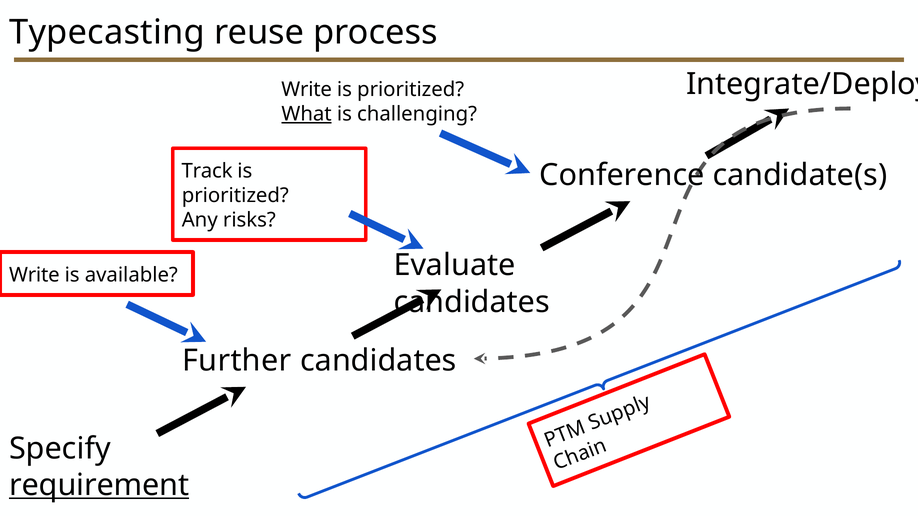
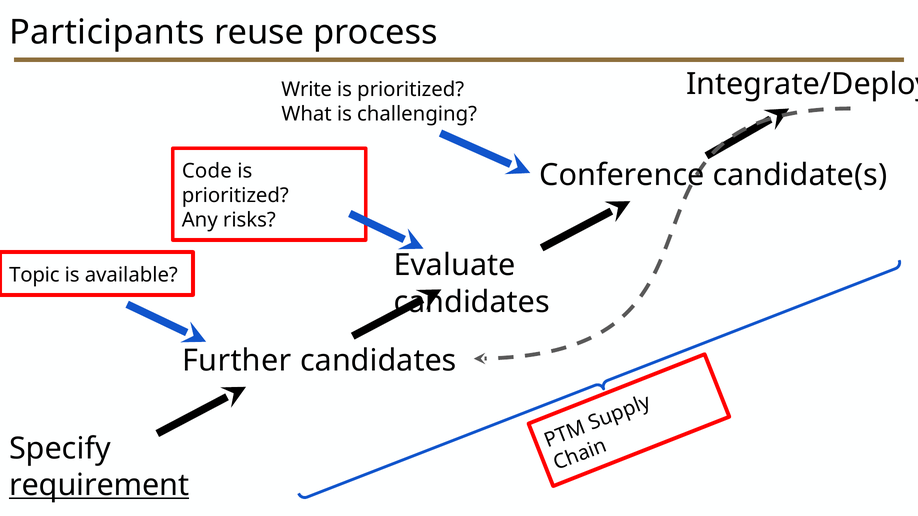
Typecasting: Typecasting -> Participants
What underline: present -> none
Track: Track -> Code
Write at (34, 275): Write -> Topic
